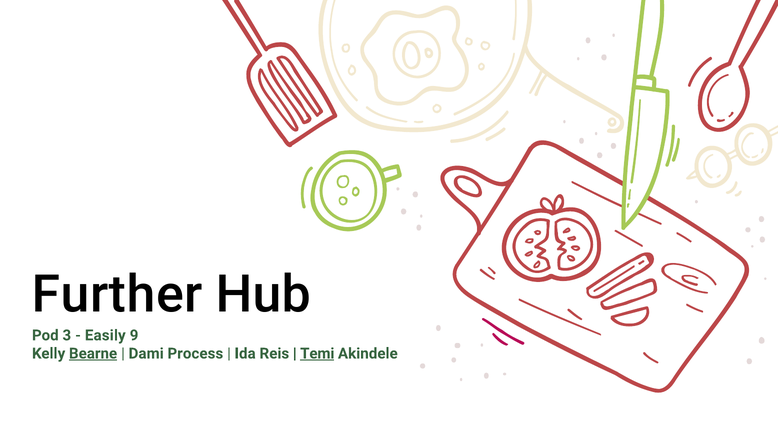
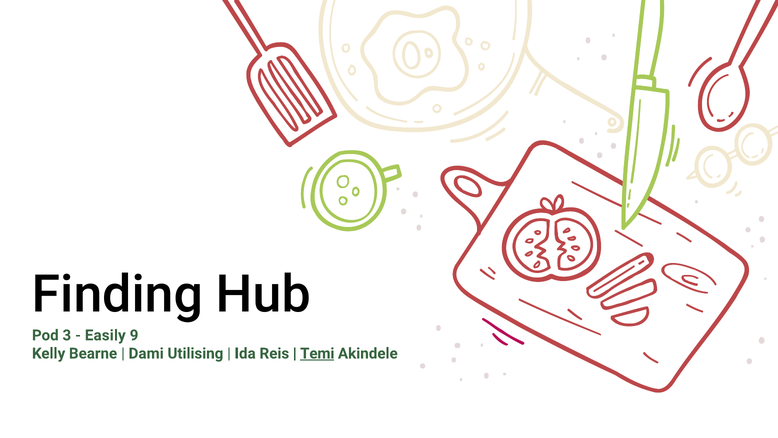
Further: Further -> Finding
Bearne underline: present -> none
Process: Process -> Utilising
